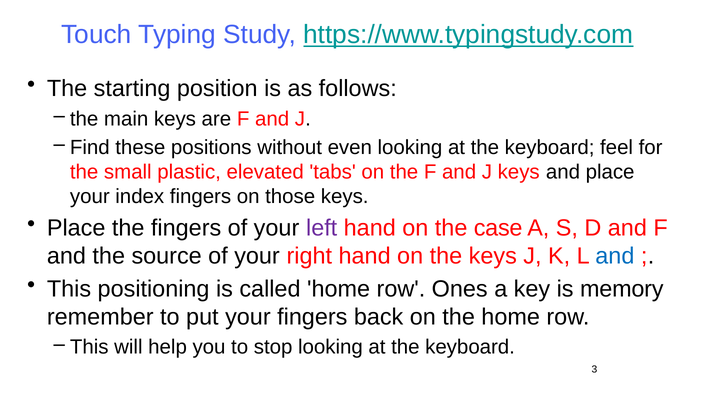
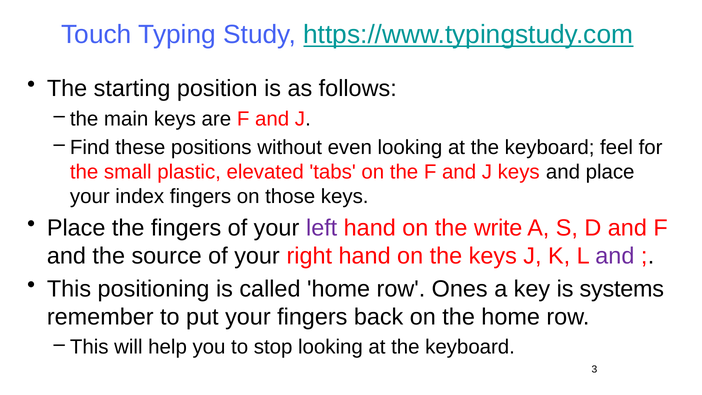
case: case -> write
and at (615, 256) colour: blue -> purple
memory: memory -> systems
